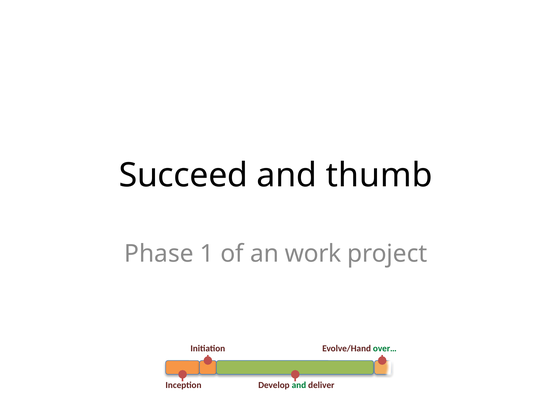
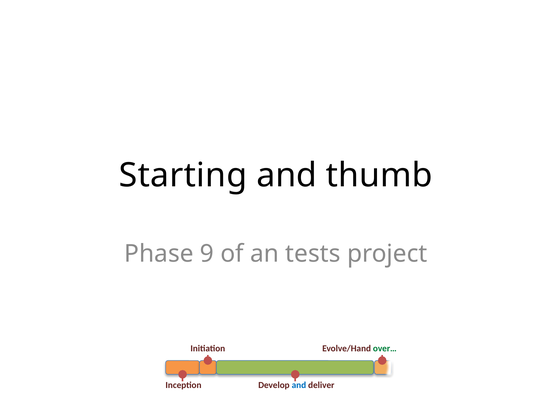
Succeed: Succeed -> Starting
1: 1 -> 9
work: work -> tests
and at (299, 385) colour: green -> blue
